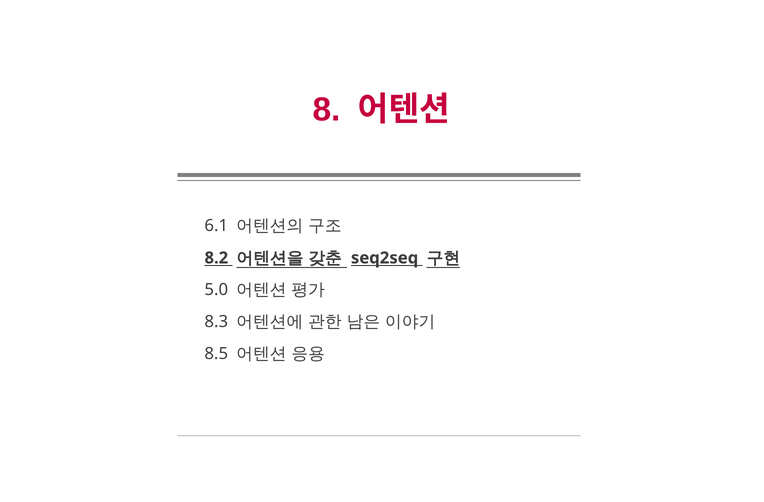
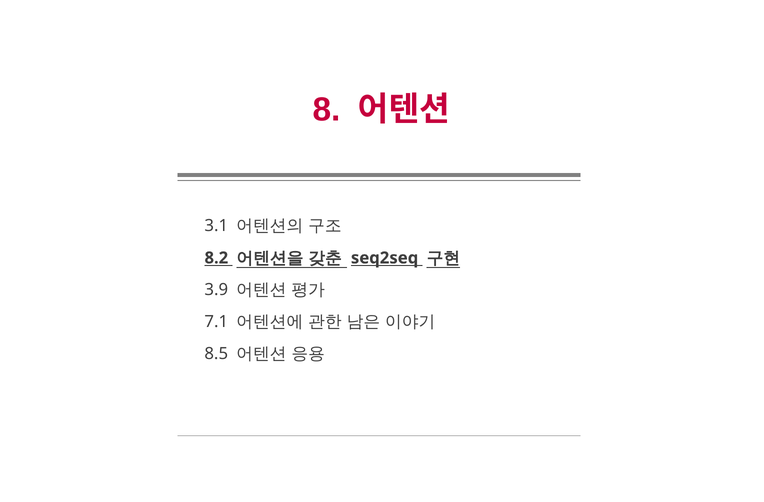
6.1: 6.1 -> 3.1
5.0: 5.0 -> 3.9
8.3: 8.3 -> 7.1
